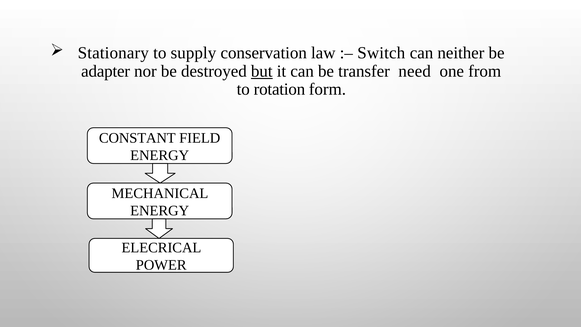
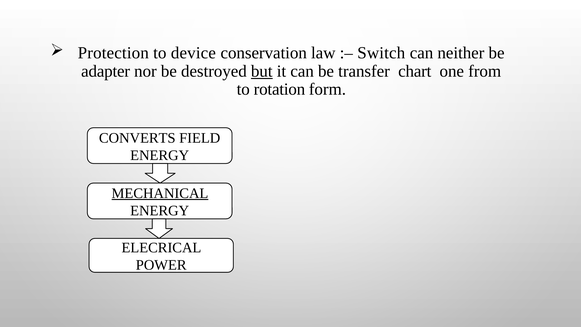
Stationary: Stationary -> Protection
supply: supply -> device
need: need -> chart
CONSTANT: CONSTANT -> CONVERTS
MECHANICAL underline: none -> present
